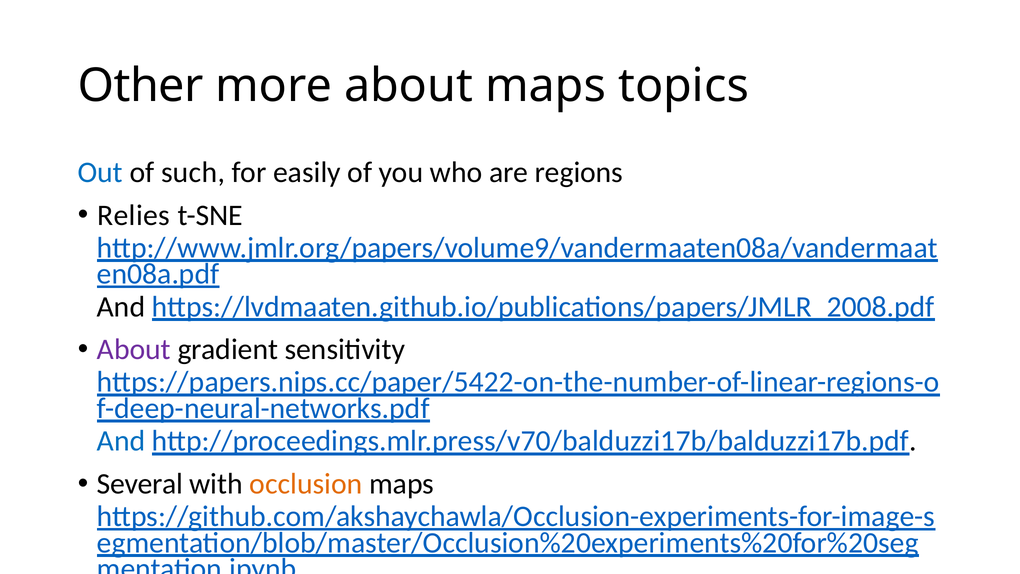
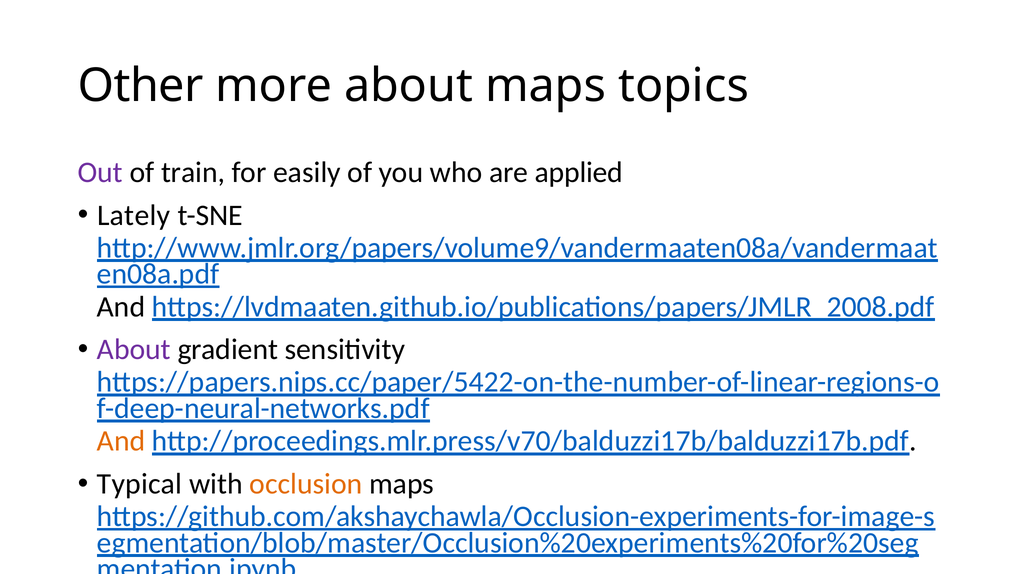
Out colour: blue -> purple
such: such -> train
regions: regions -> applied
Relies: Relies -> Lately
And at (121, 441) colour: blue -> orange
Several: Several -> Typical
